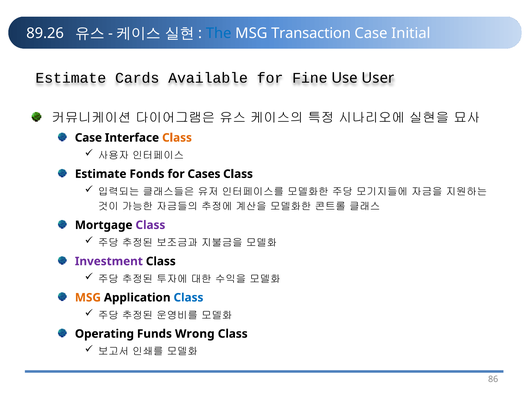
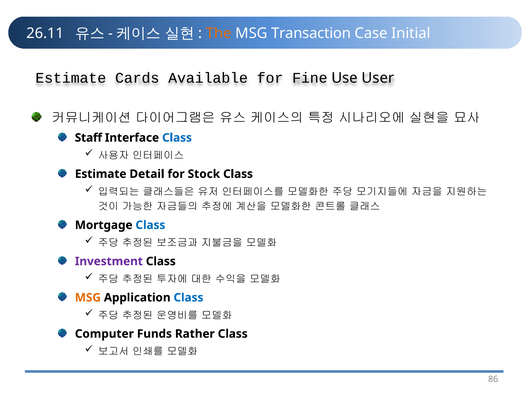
89.26: 89.26 -> 26.11
The colour: blue -> orange
Case at (88, 138): Case -> Staff
Class at (177, 138) colour: orange -> blue
Fonds: Fonds -> Detail
Cases: Cases -> Stock
Class at (150, 225) colour: purple -> blue
Operating: Operating -> Computer
Wrong: Wrong -> Rather
